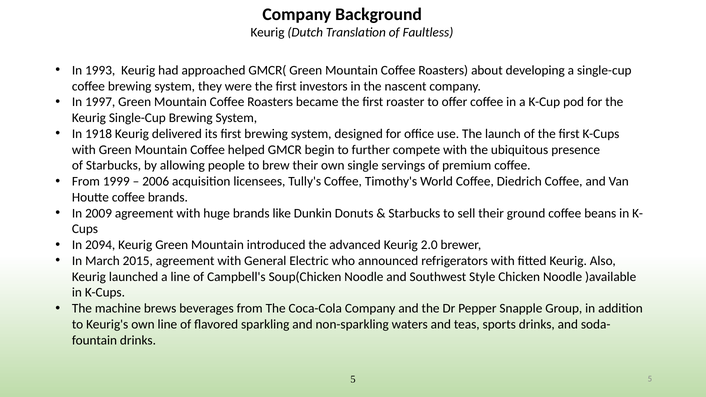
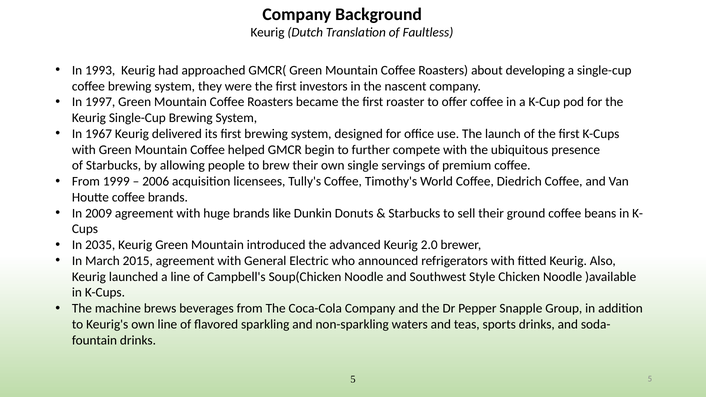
1918: 1918 -> 1967
2094: 2094 -> 2035
